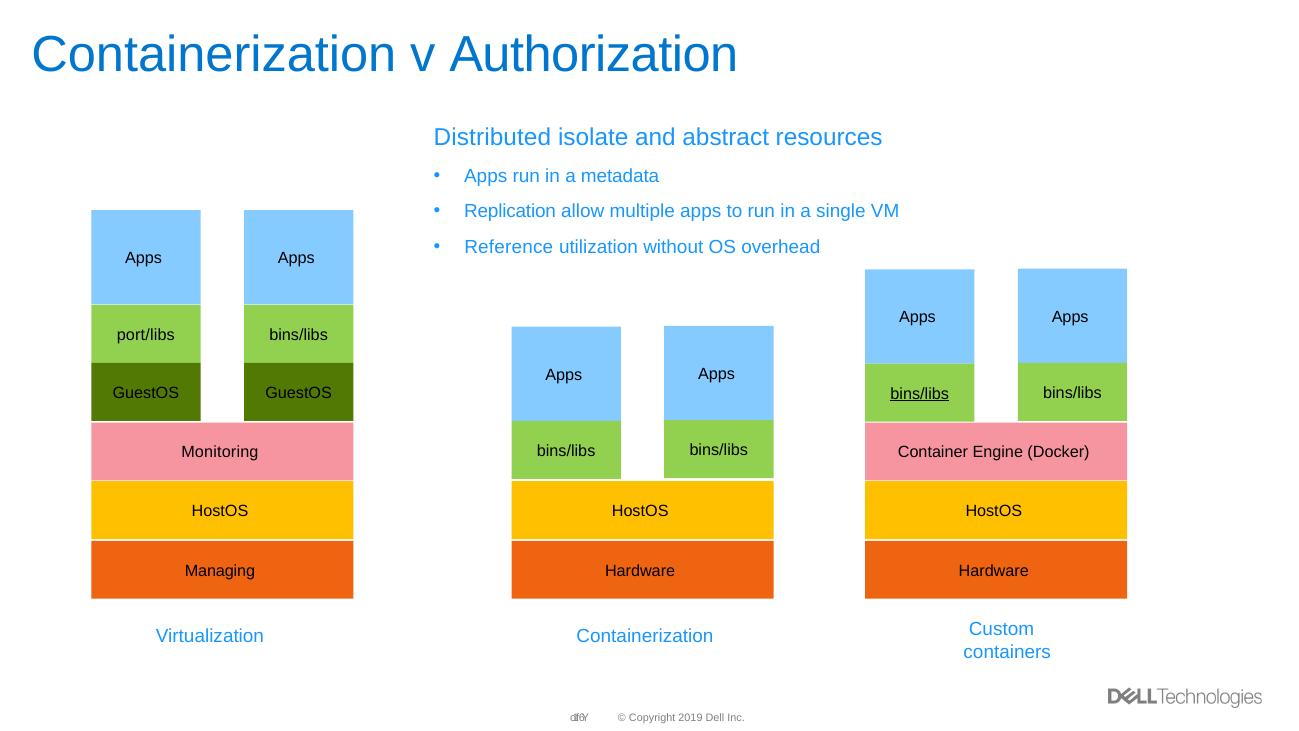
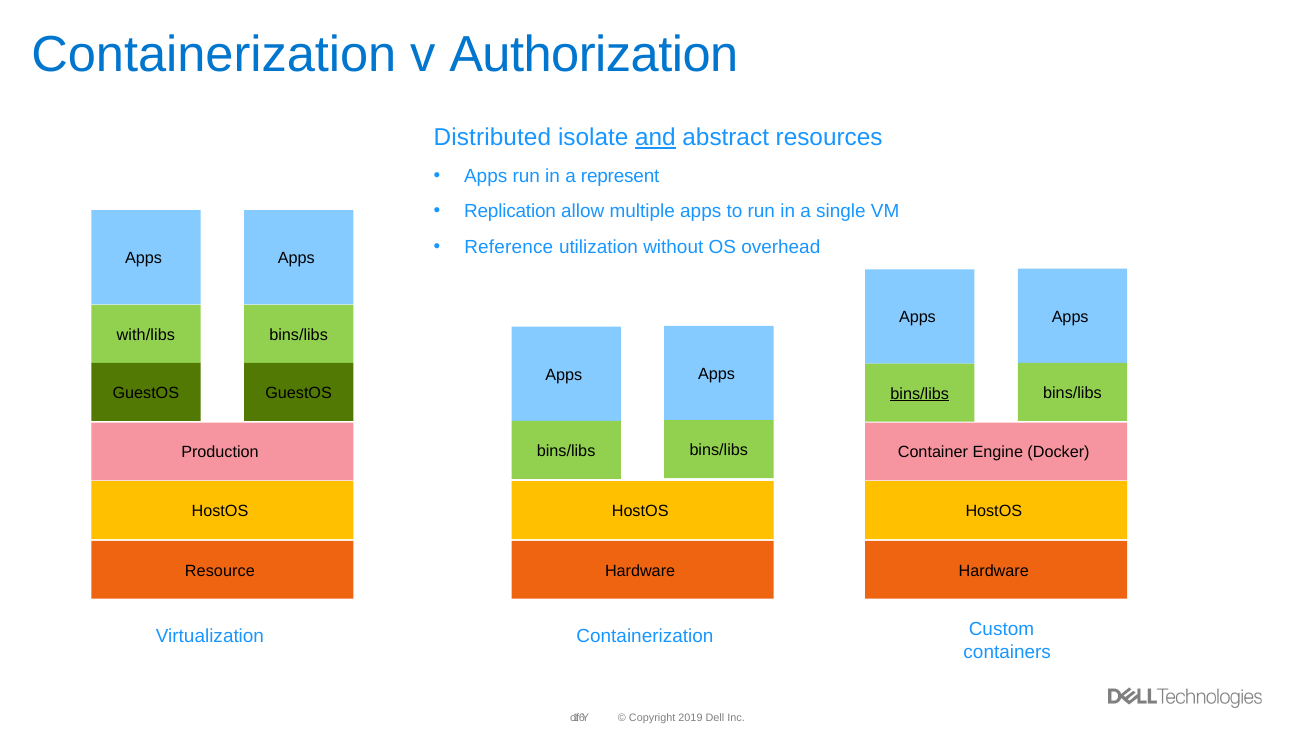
and underline: none -> present
metadata: metadata -> represent
port/libs: port/libs -> with/libs
Monitoring: Monitoring -> Production
Managing: Managing -> Resource
